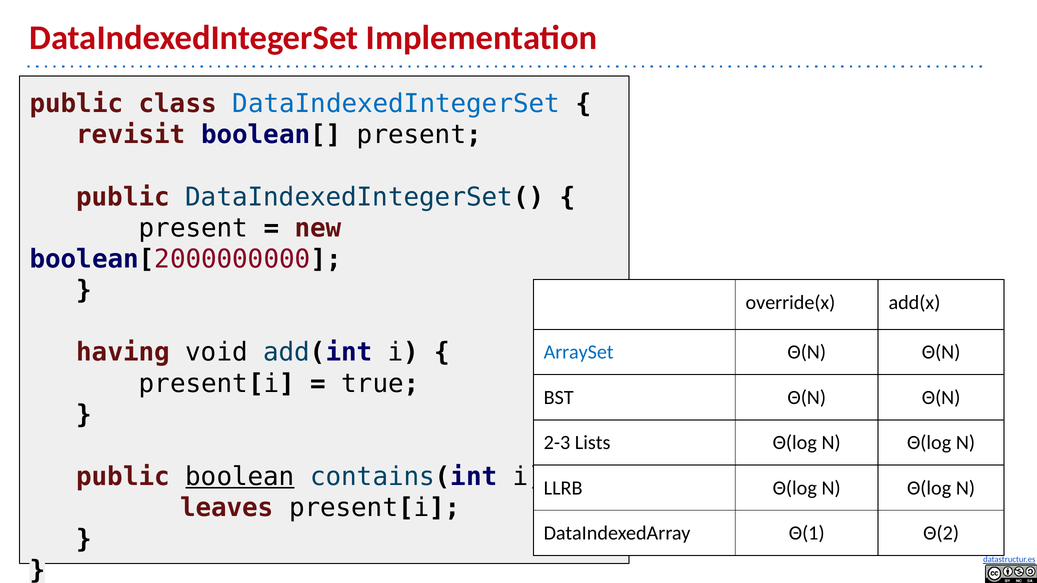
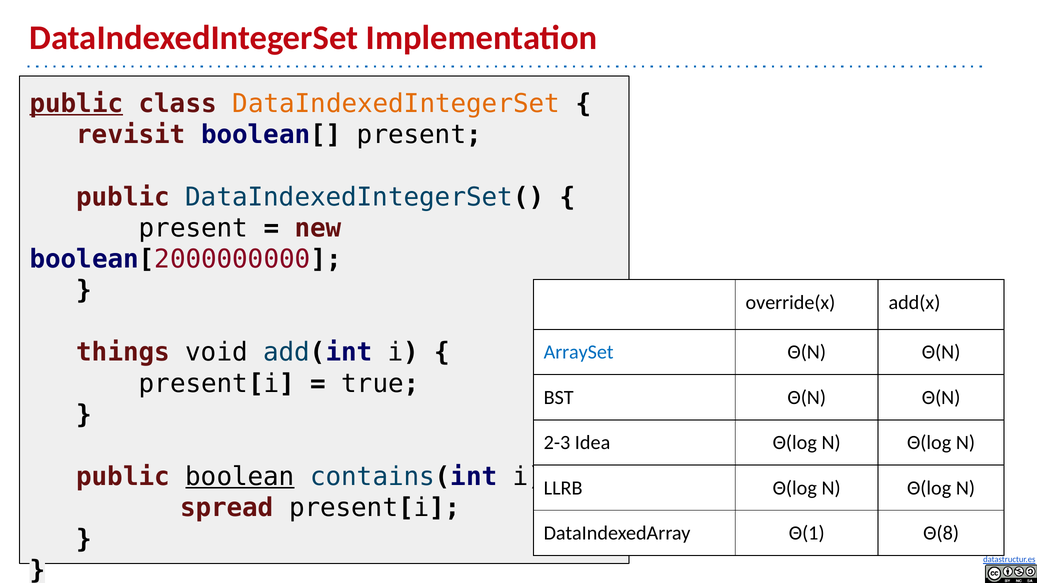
public at (76, 104) underline: none -> present
DataIndexedIntegerSet at (396, 104) colour: blue -> orange
having: having -> things
Lists: Lists -> Idea
leaves: leaves -> spread
Θ(2: Θ(2 -> Θ(8
